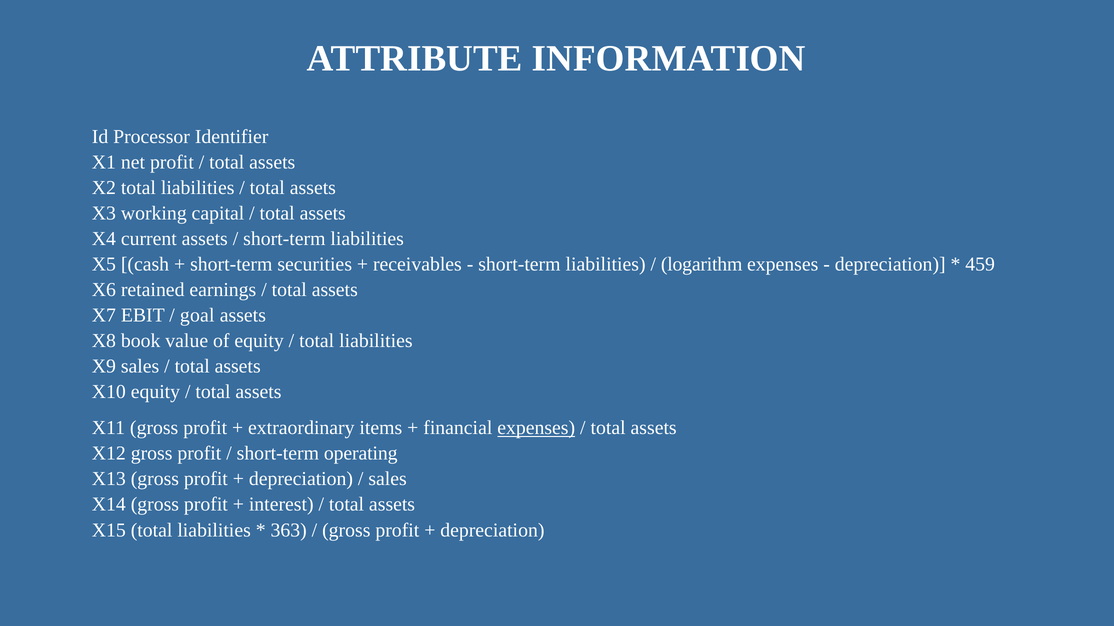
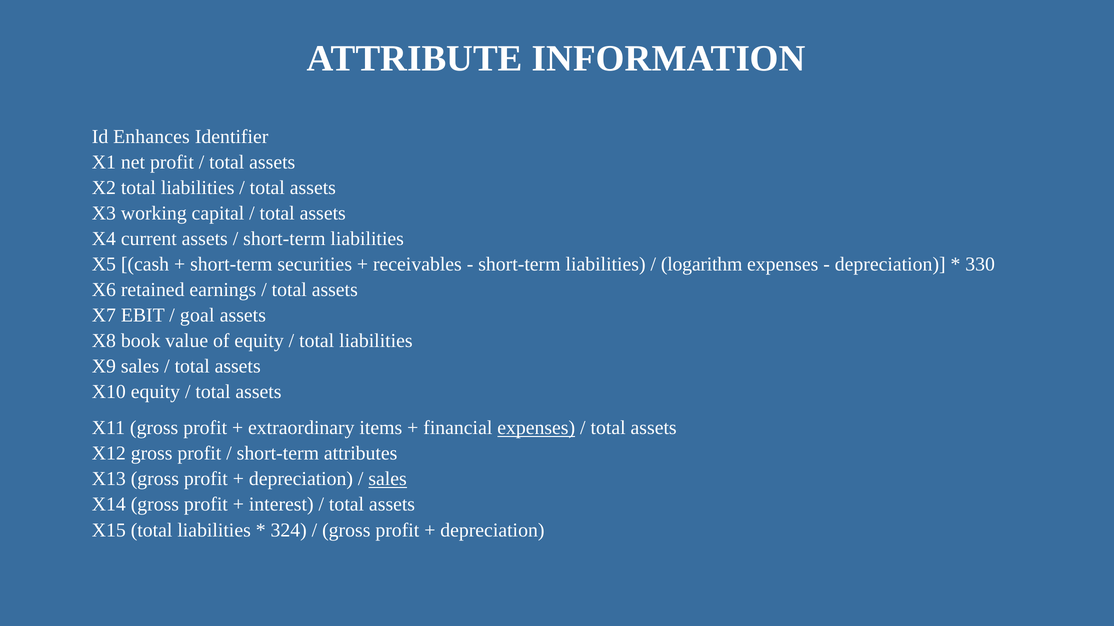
Processor: Processor -> Enhances
459: 459 -> 330
operating: operating -> attributes
sales at (388, 479) underline: none -> present
363: 363 -> 324
